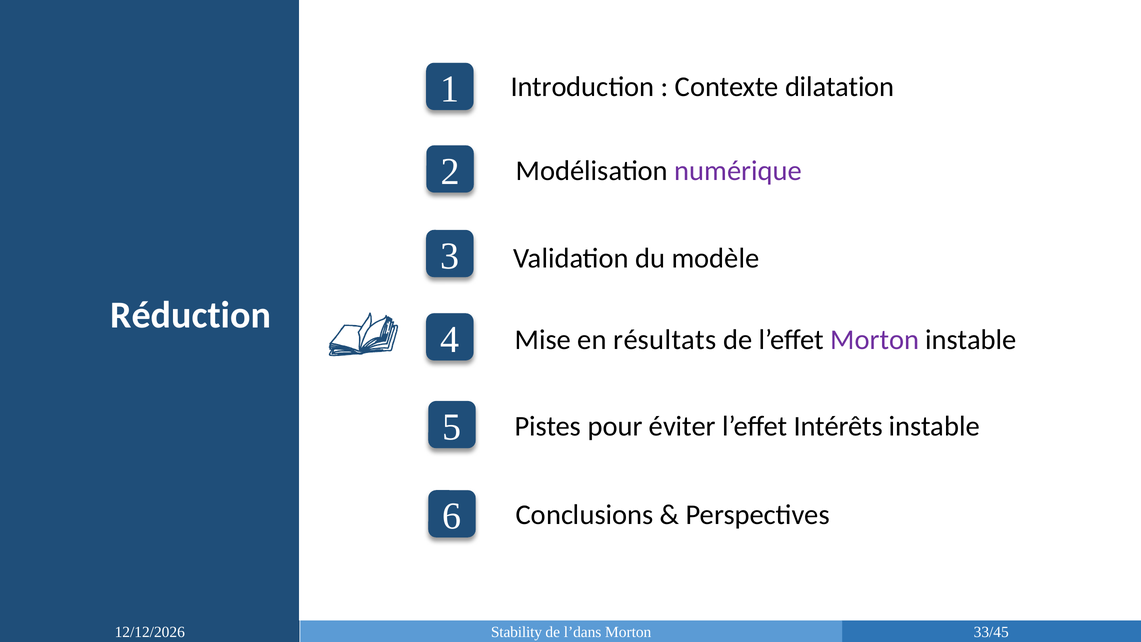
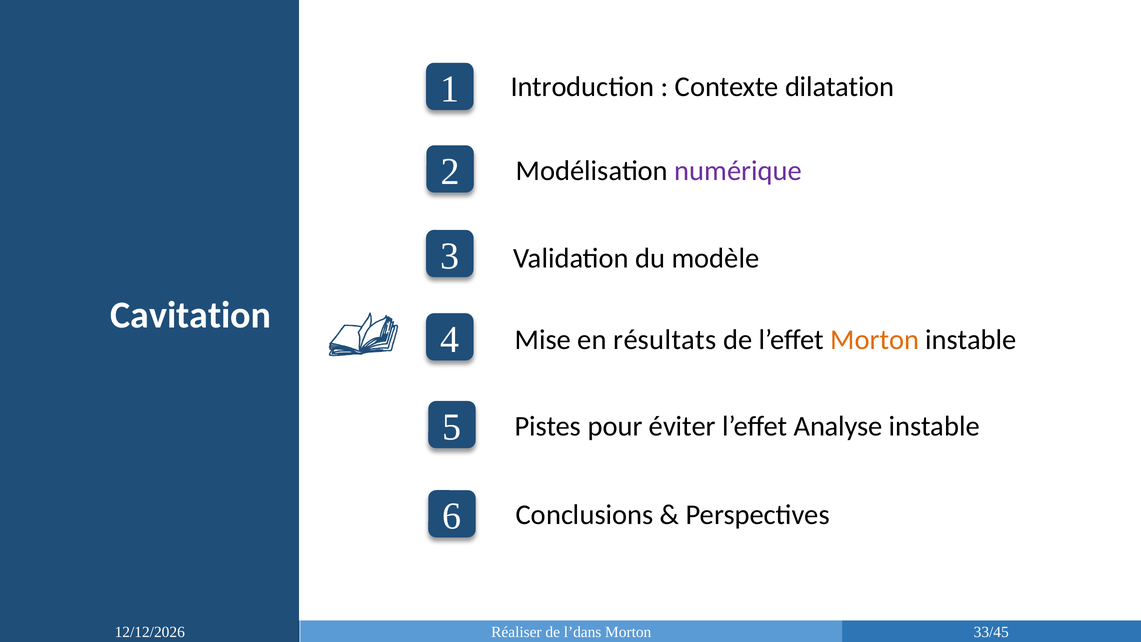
Réduction: Réduction -> Cavitation
Morton at (875, 340) colour: purple -> orange
Intérêts: Intérêts -> Analyse
Stability: Stability -> Réaliser
